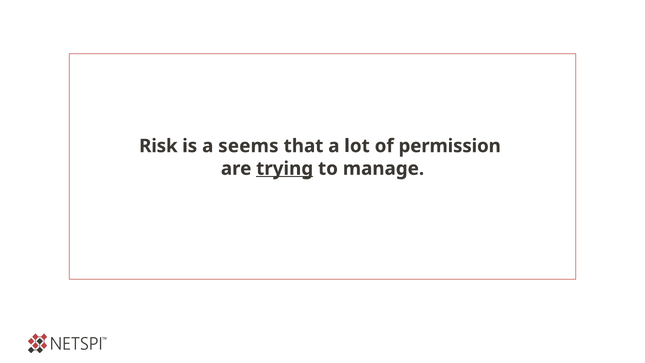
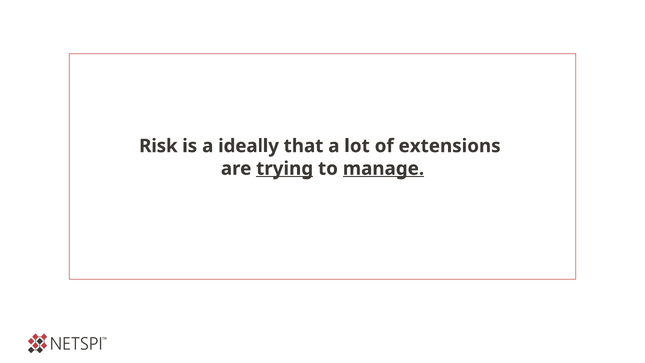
seems: seems -> ideally
permission: permission -> extensions
manage underline: none -> present
